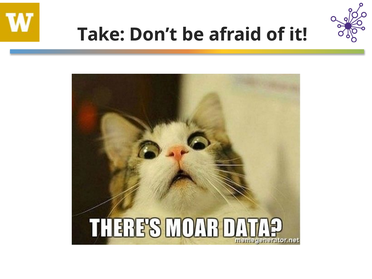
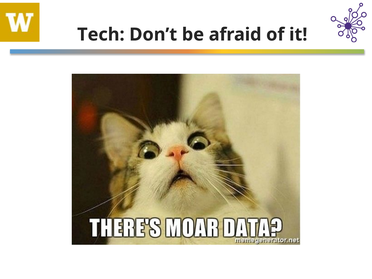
Take: Take -> Tech
